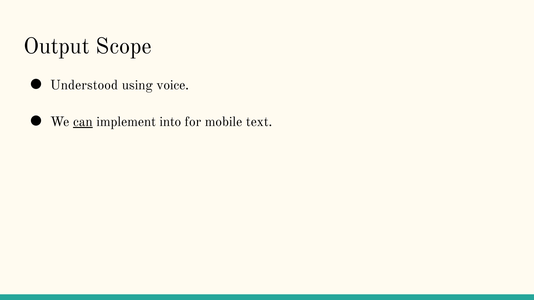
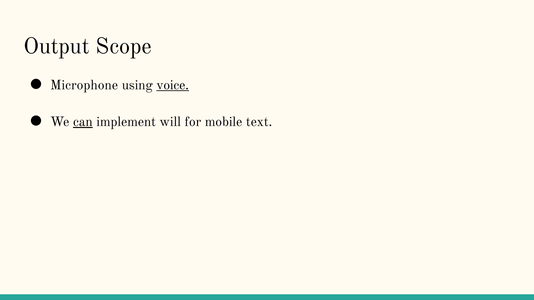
Understood: Understood -> Microphone
voice underline: none -> present
into: into -> will
